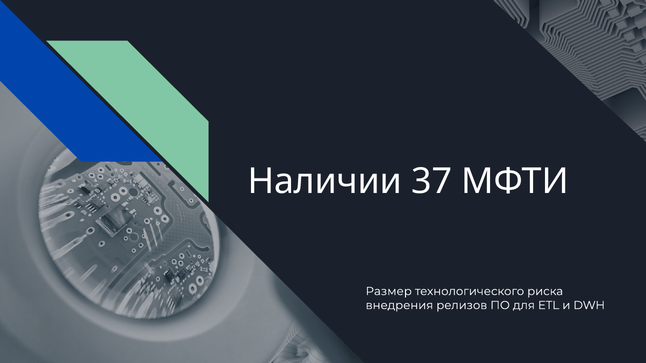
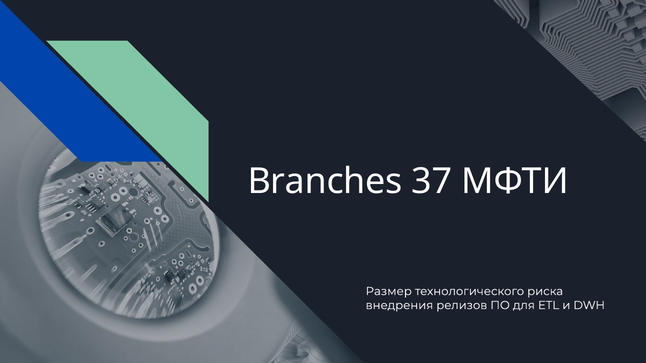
Наличии: Наличии -> Branches
